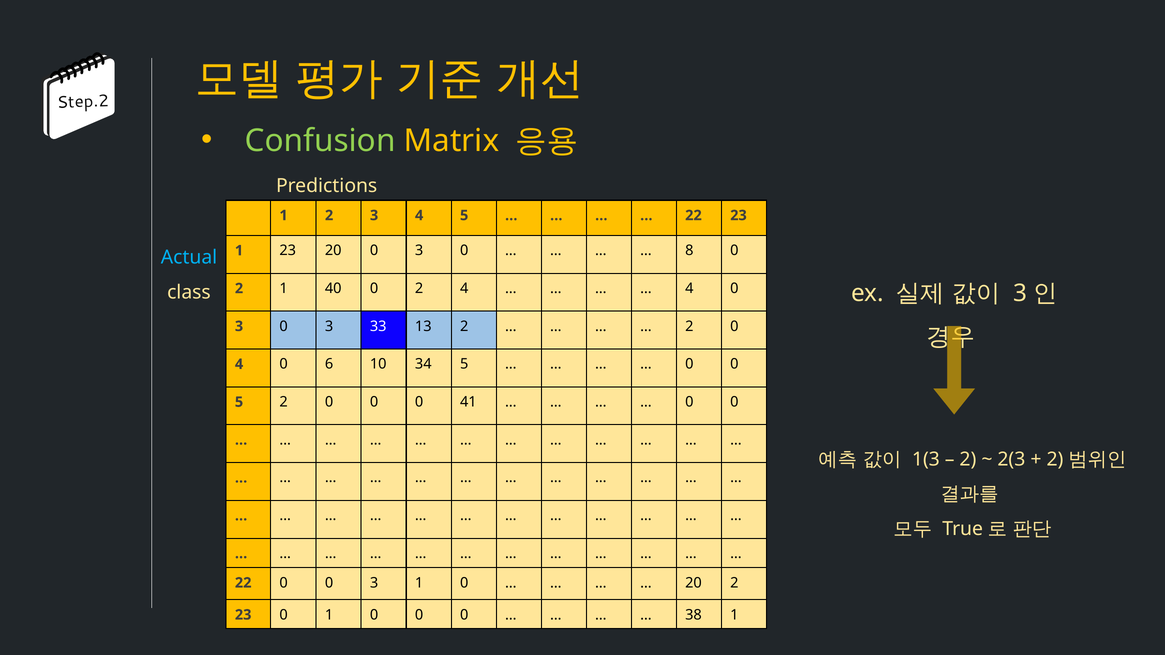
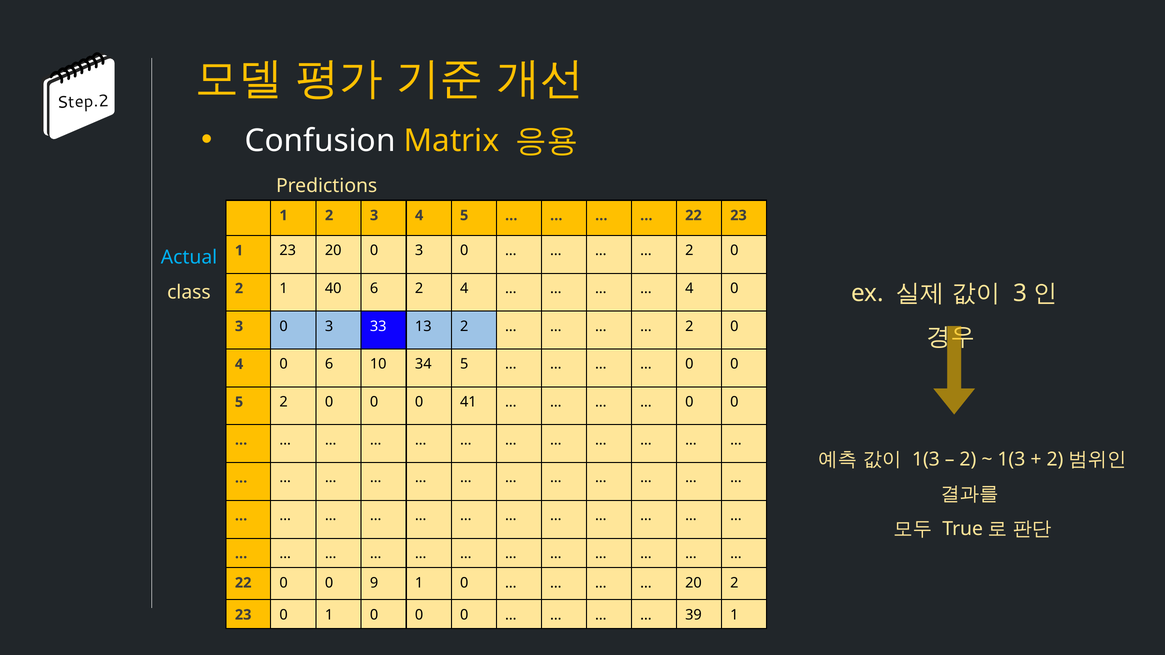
Confusion colour: light green -> white
8 at (689, 251): 8 -> 2
40 0: 0 -> 6
2(3 at (1011, 459): 2(3 -> 1(3
0 0 3: 3 -> 9
38: 38 -> 39
